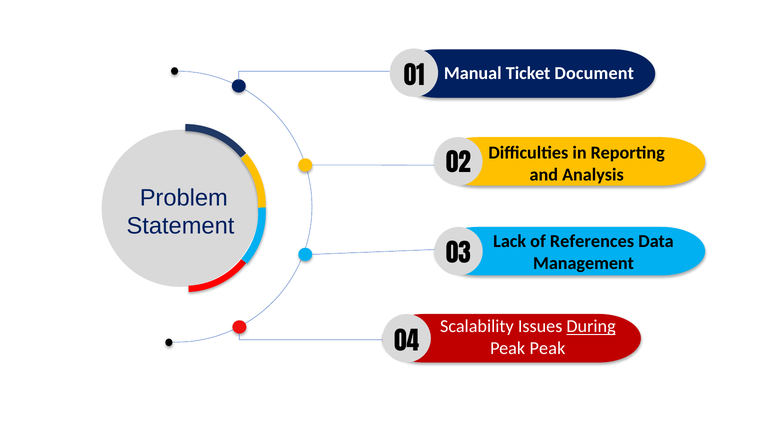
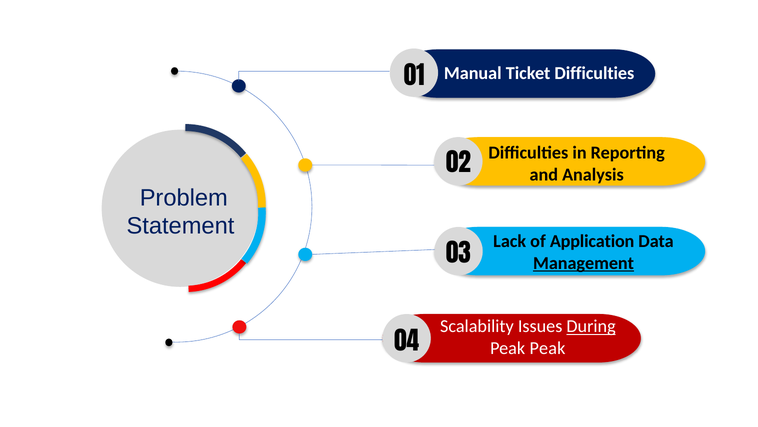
Ticket Document: Document -> Difficulties
References: References -> Application
Management underline: none -> present
